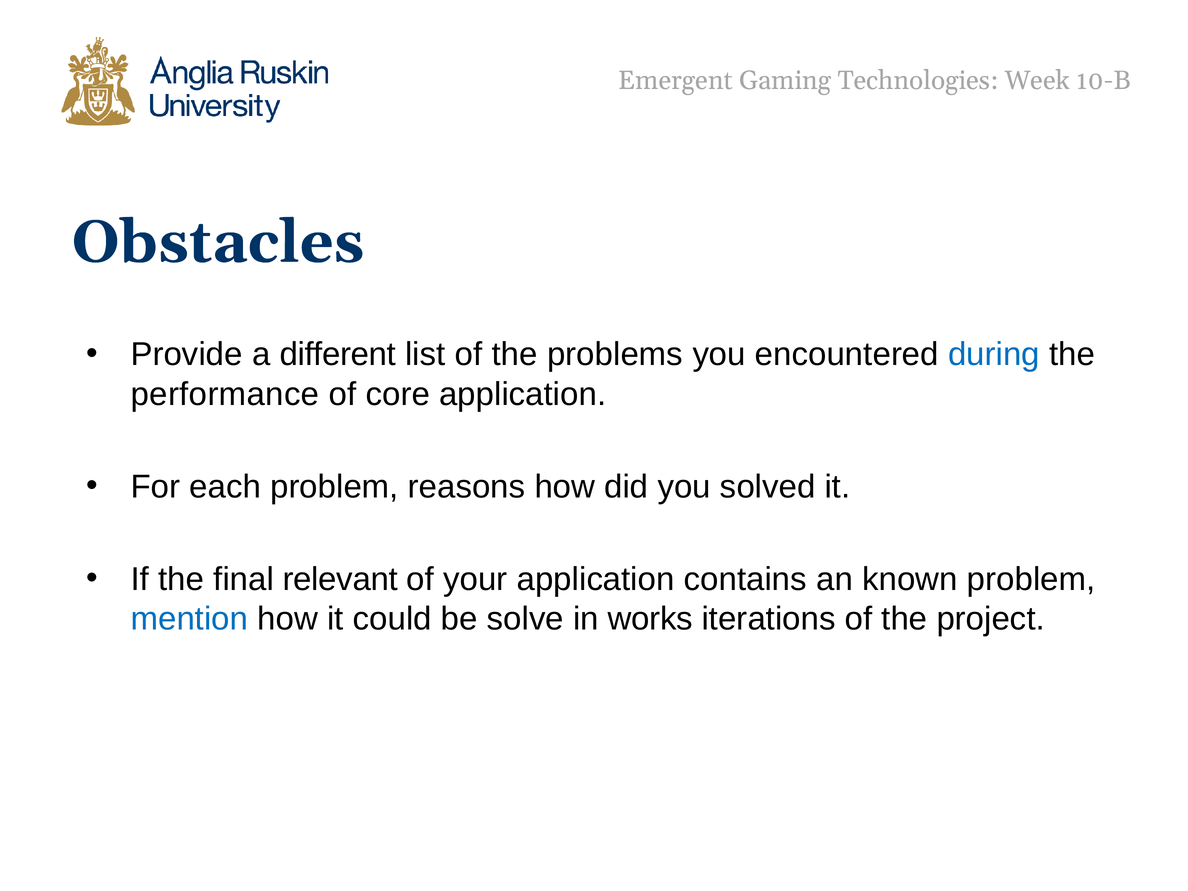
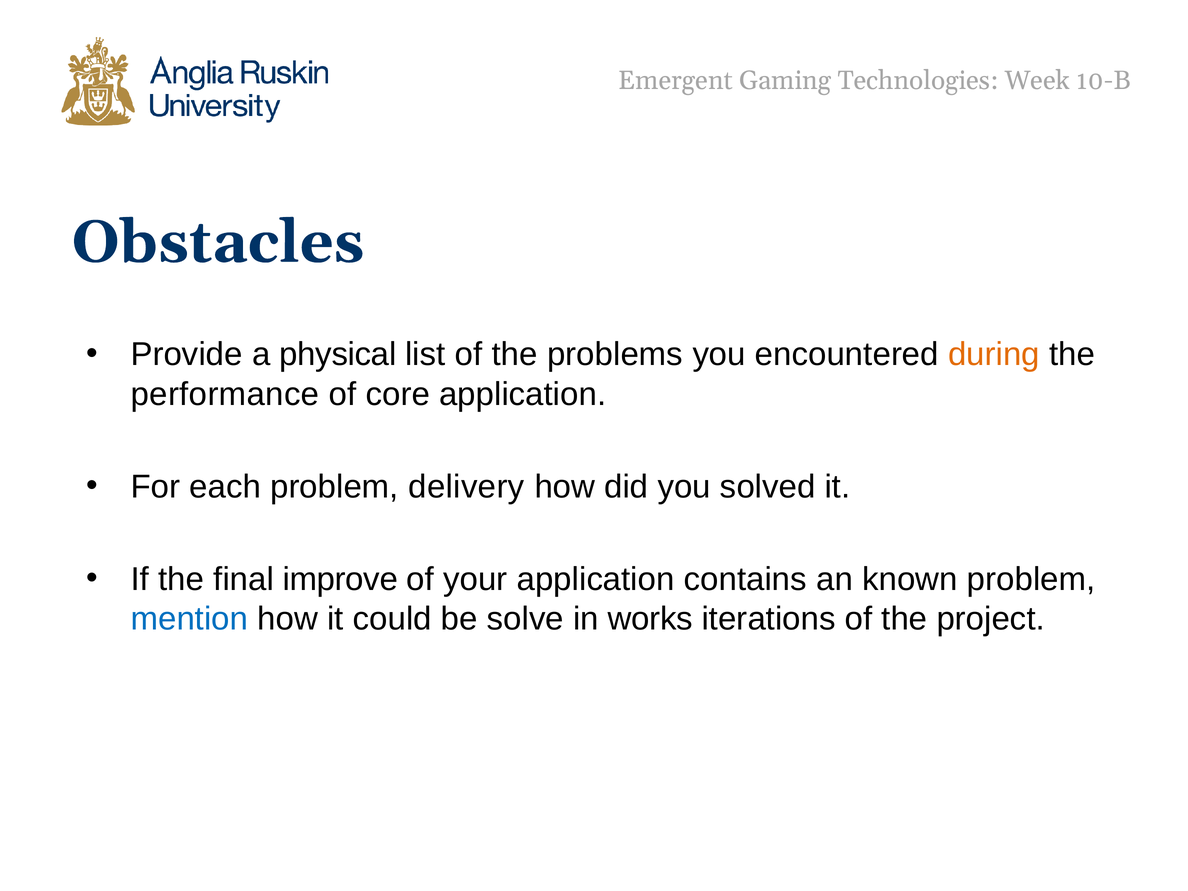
different: different -> physical
during colour: blue -> orange
reasons: reasons -> delivery
relevant: relevant -> improve
